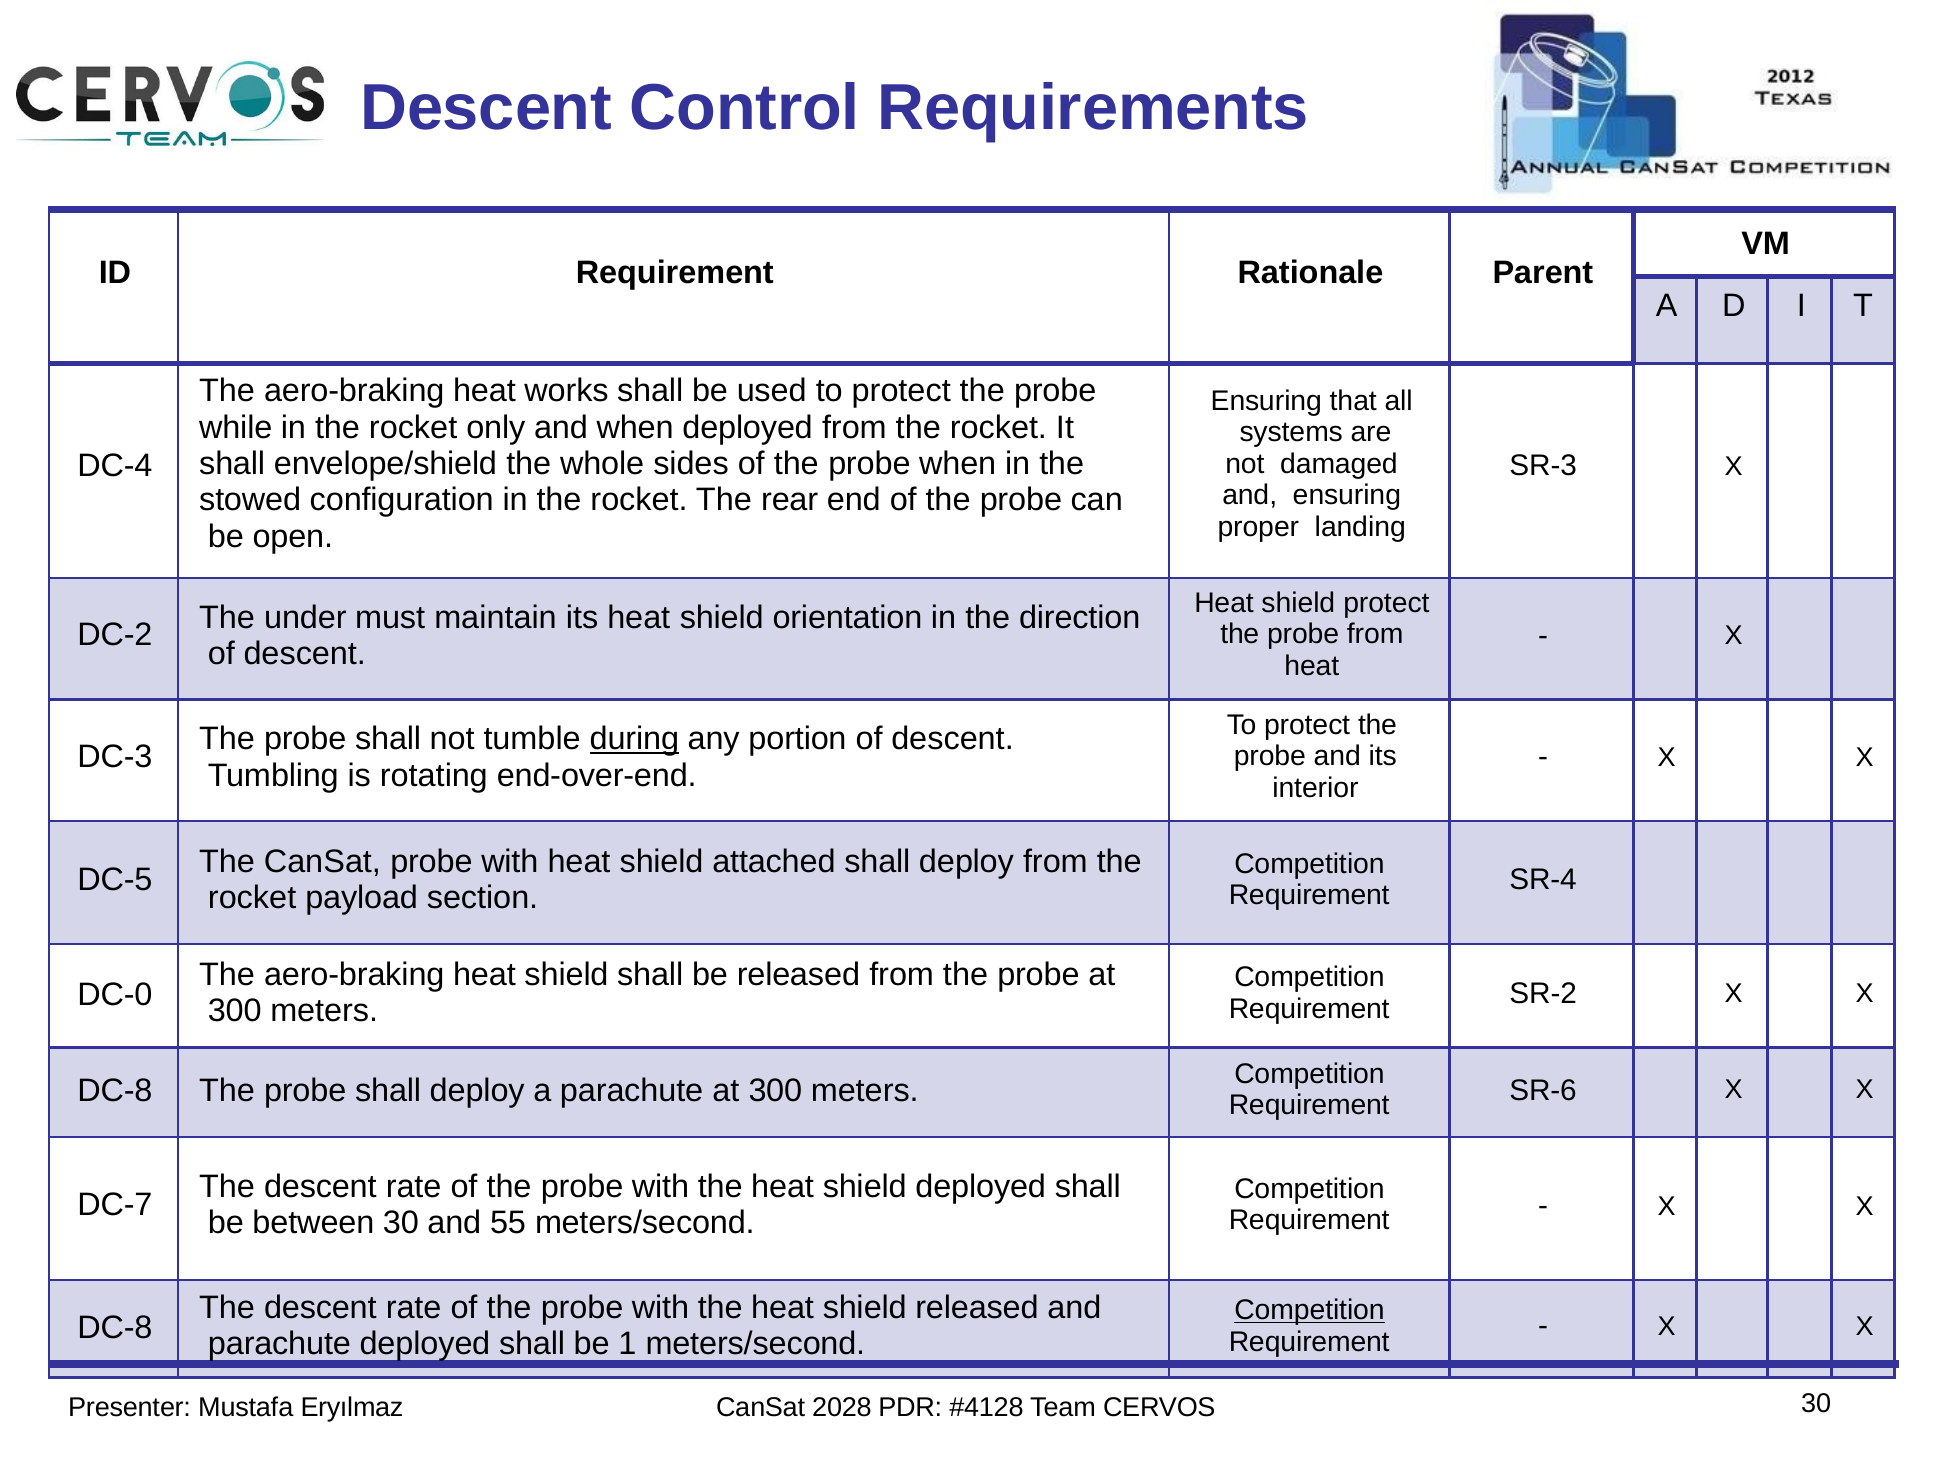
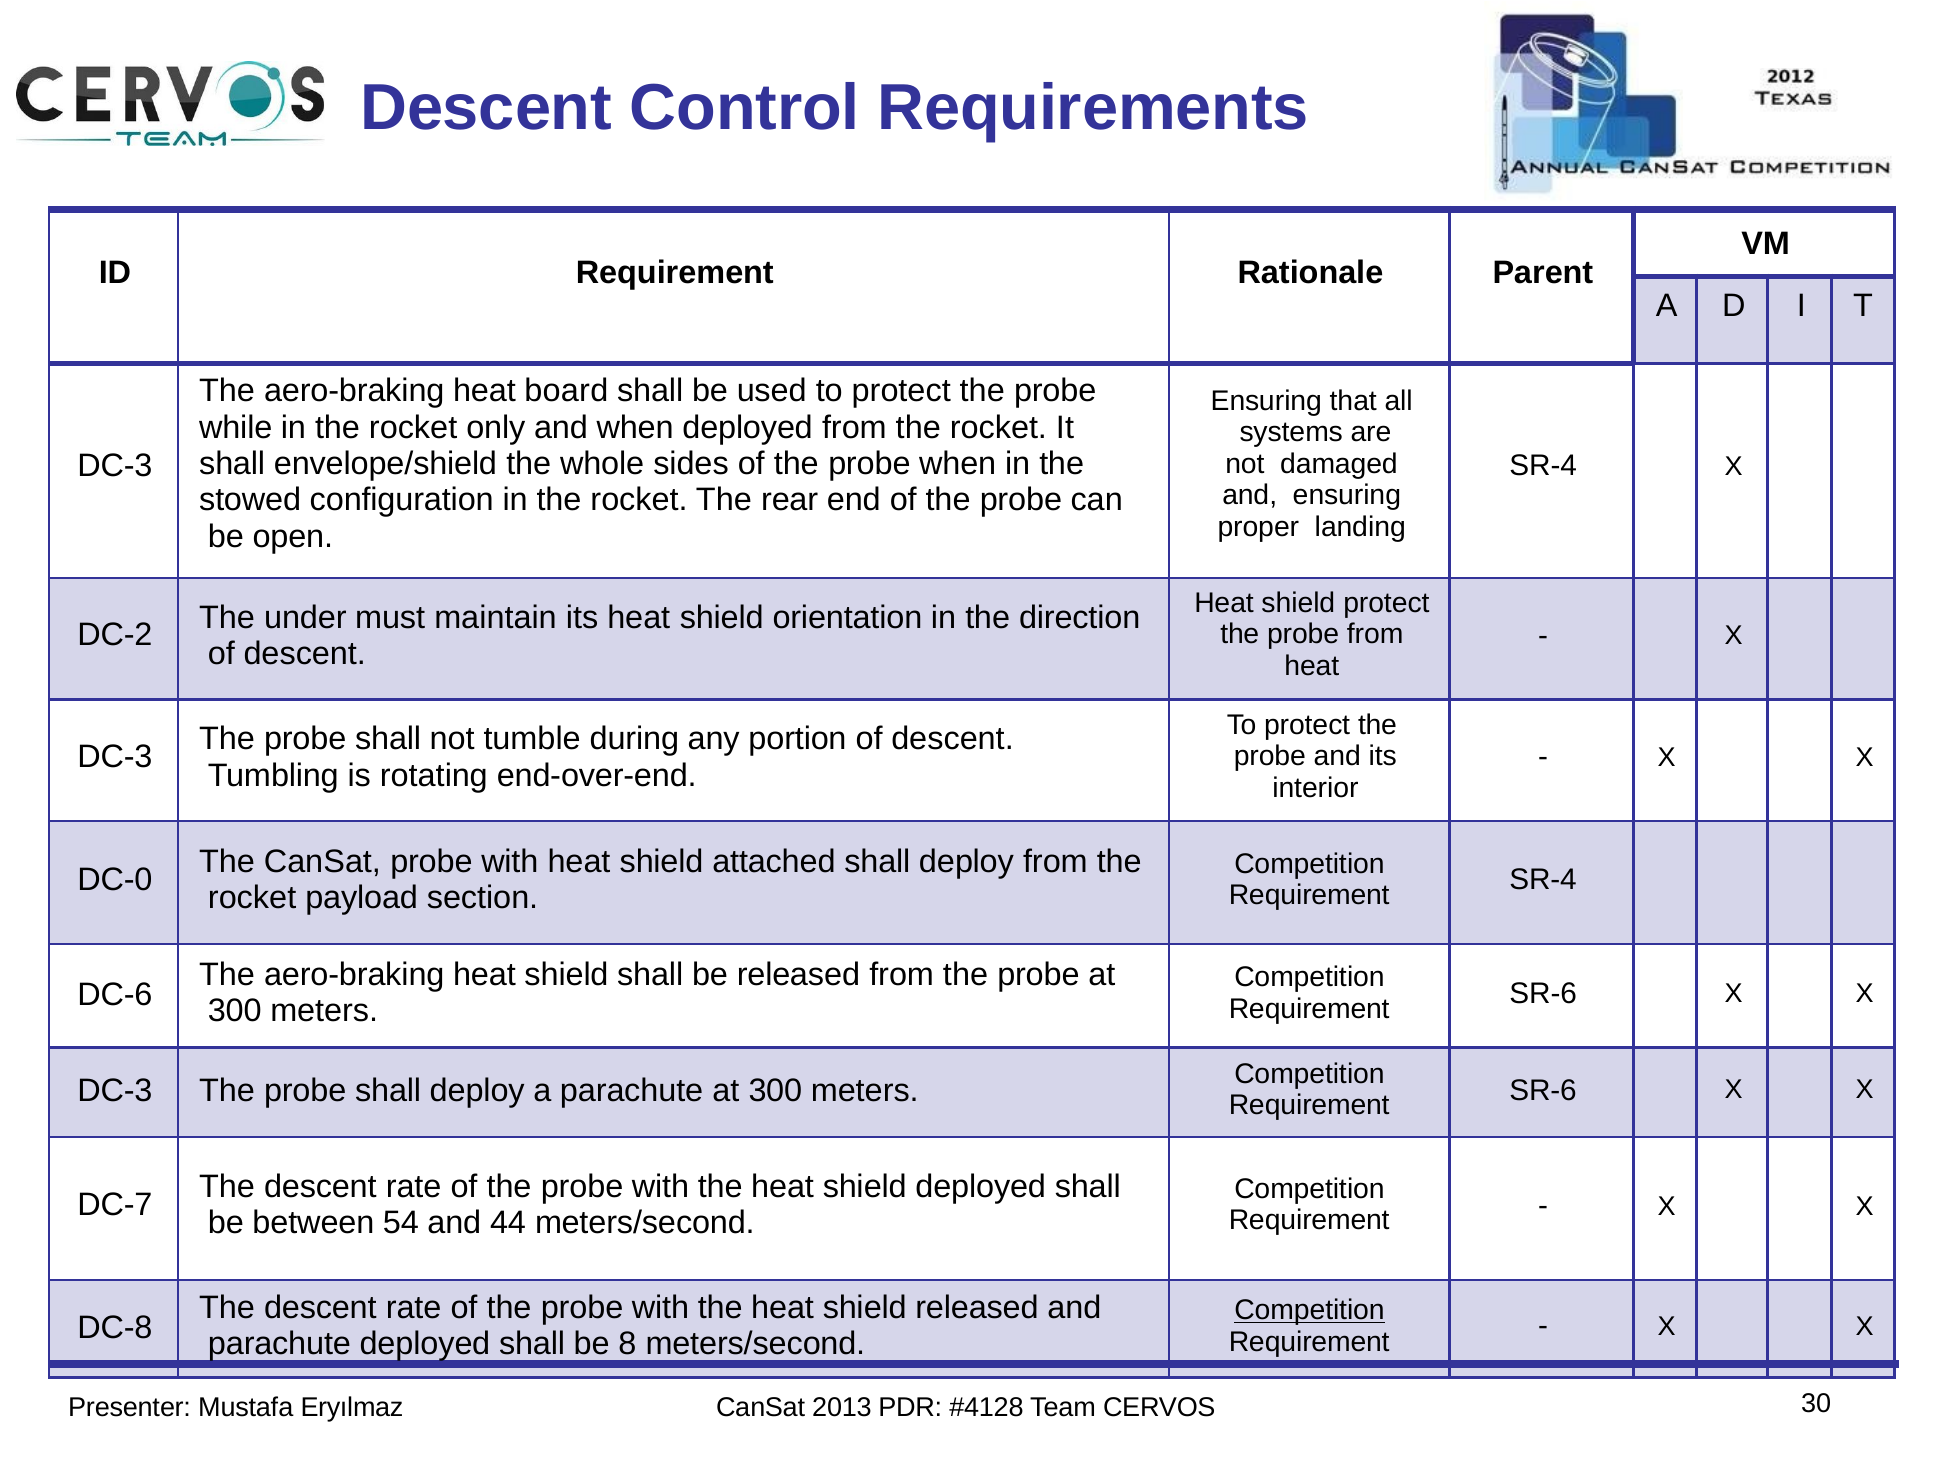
works: works -> board
DC-4 at (115, 466): DC-4 -> DC-3
SR-3 at (1543, 466): SR-3 -> SR-4
during underline: present -> none
DC-5: DC-5 -> DC-0
DC-0: DC-0 -> DC-6
SR-2 at (1543, 993): SR-2 -> SR-6
DC-8 at (115, 1091): DC-8 -> DC-3
between 30: 30 -> 54
55: 55 -> 44
1: 1 -> 8
2028: 2028 -> 2013
